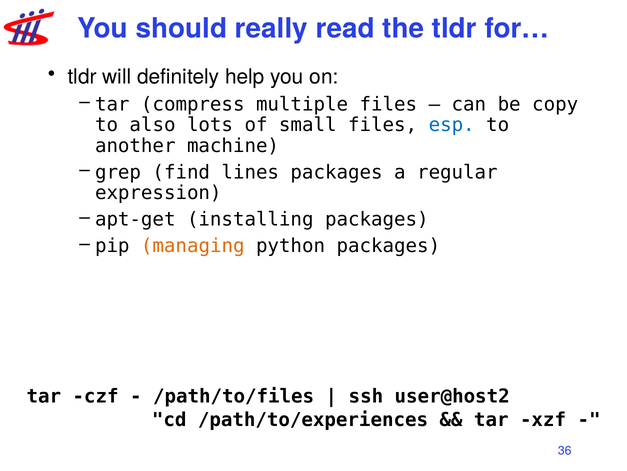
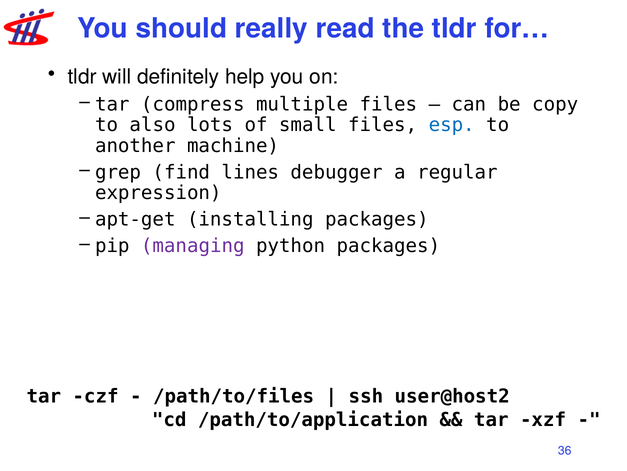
lines packages: packages -> debugger
managing colour: orange -> purple
/path/to/experiences: /path/to/experiences -> /path/to/application
